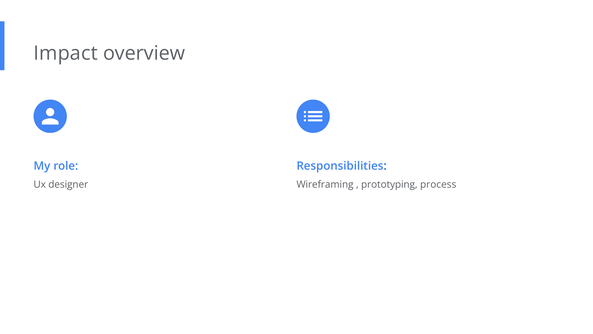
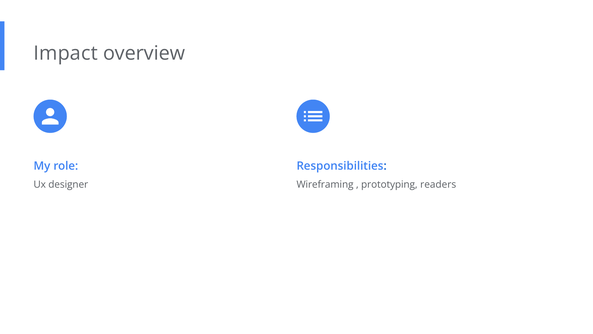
process: process -> readers
